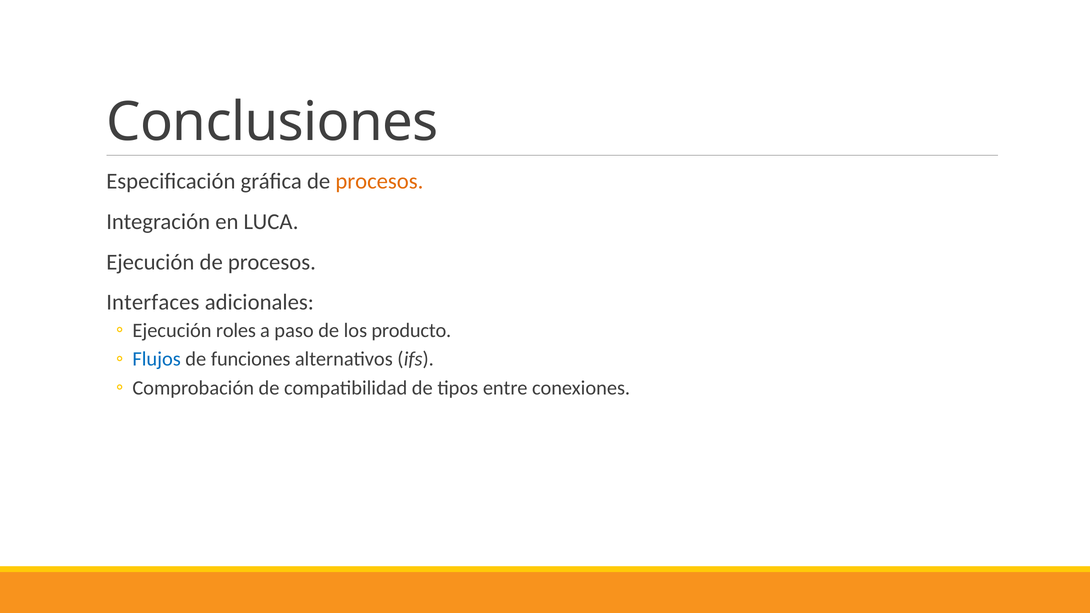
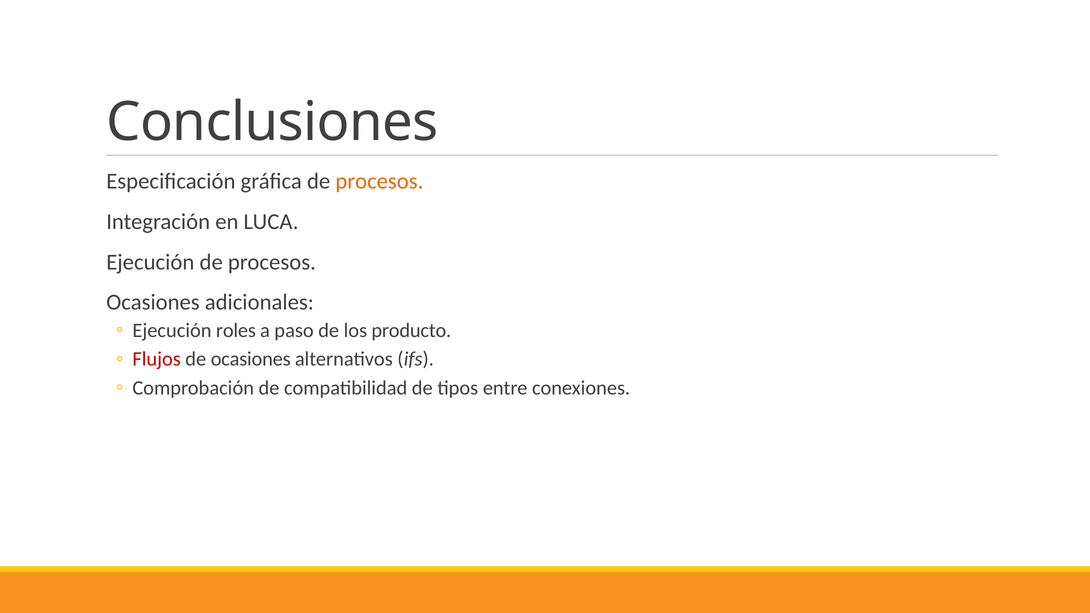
Interfaces at (153, 303): Interfaces -> Ocasiones
Flujos colour: blue -> red
de funciones: funciones -> ocasiones
